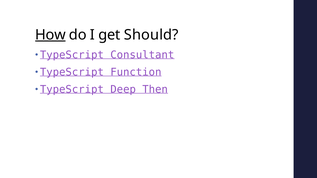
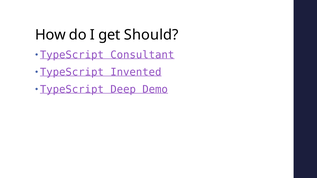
How underline: present -> none
Function: Function -> Invented
Then: Then -> Demo
